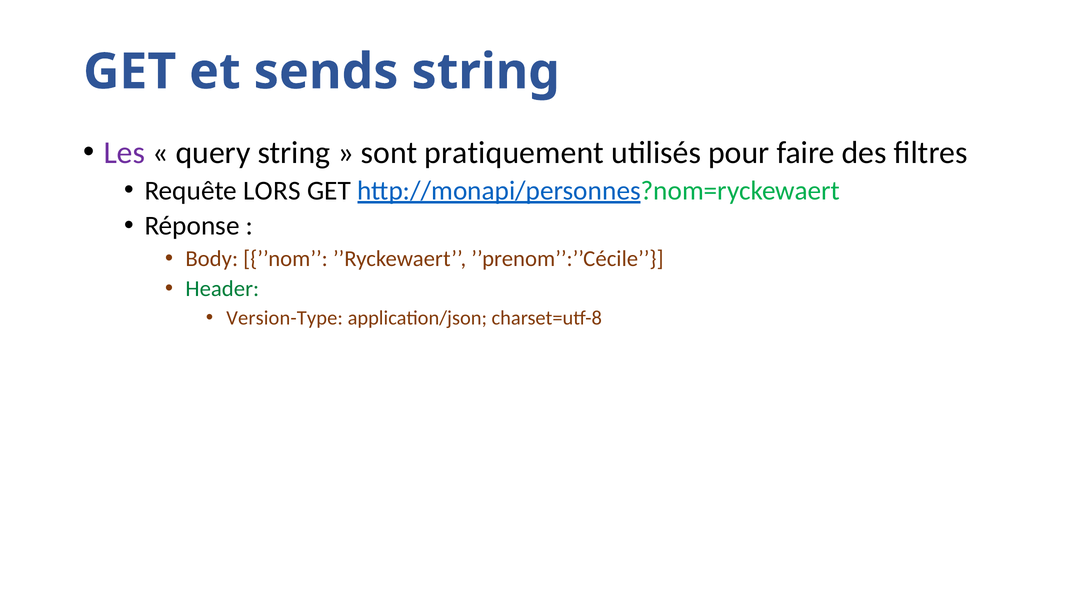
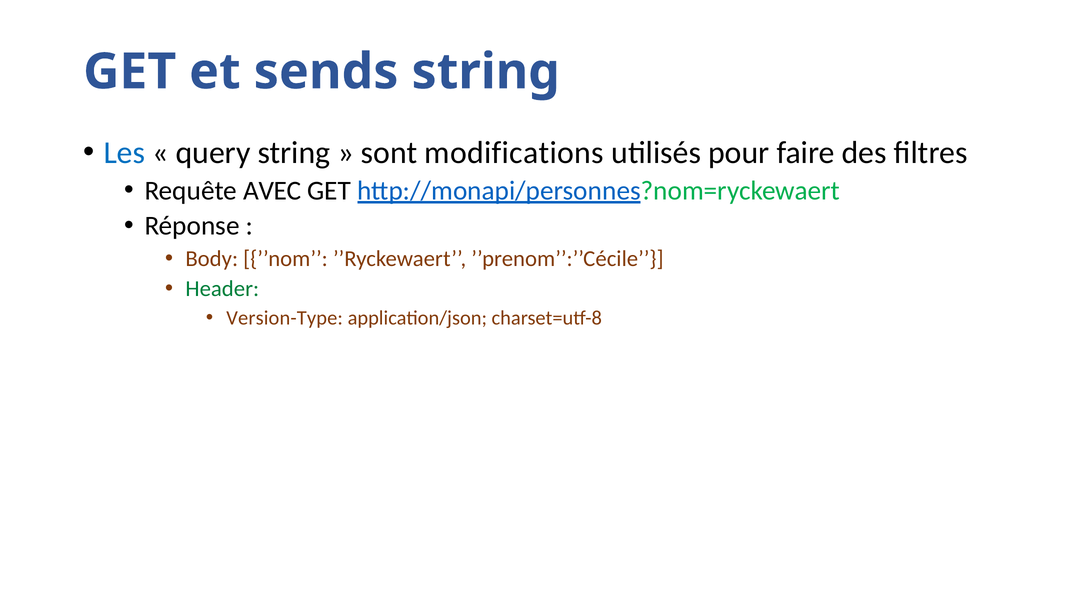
Les colour: purple -> blue
pratiquement: pratiquement -> modifications
LORS: LORS -> AVEC
